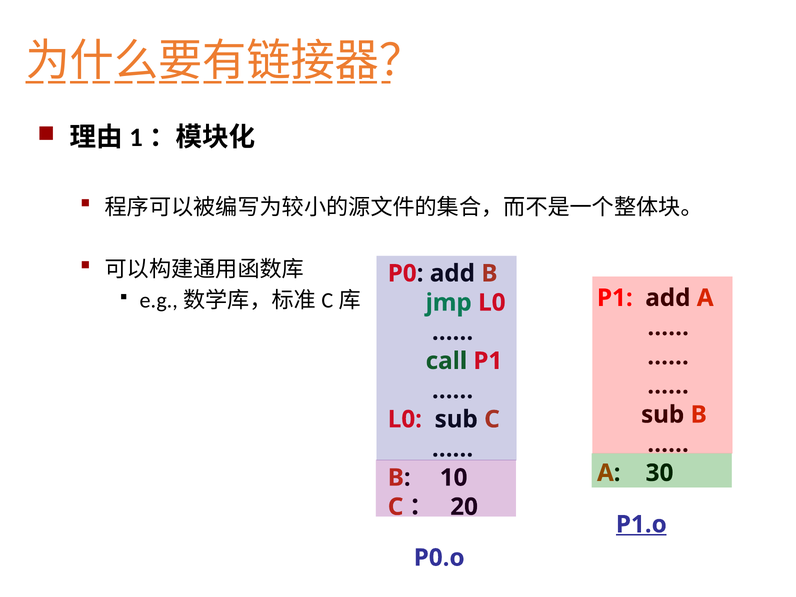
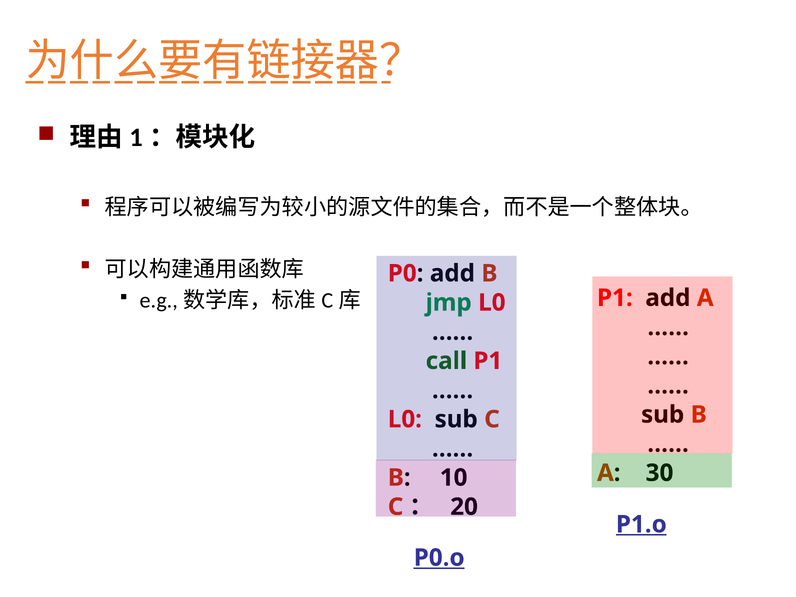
P0.o underline: none -> present
